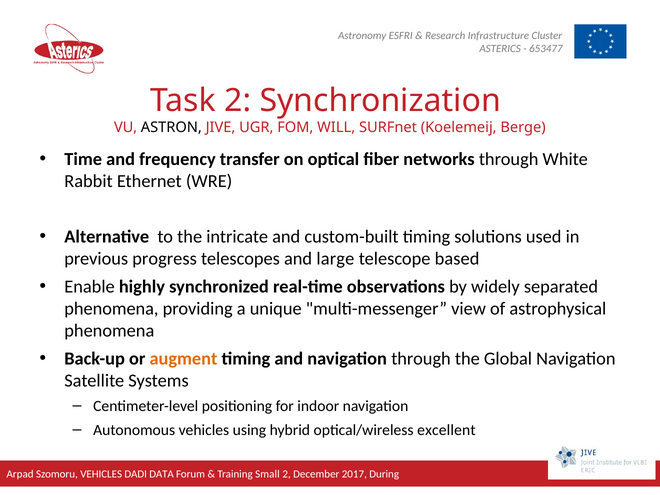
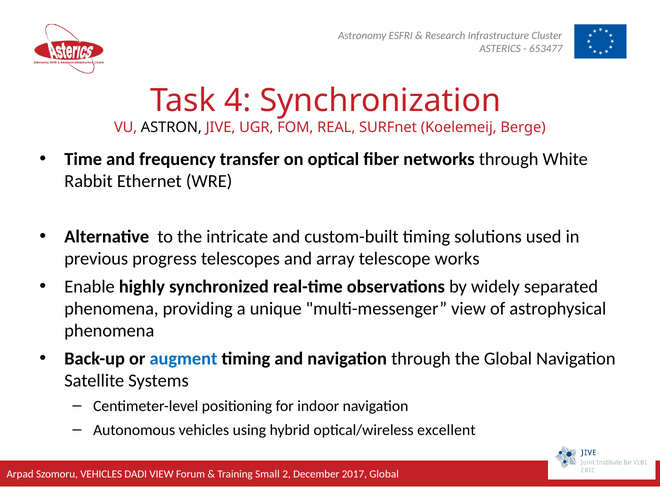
Task 2: 2 -> 4
WILL: WILL -> REAL
large: large -> array
based: based -> works
augment colour: orange -> blue
DADI DATA: DATA -> VIEW
2017 During: During -> Global
